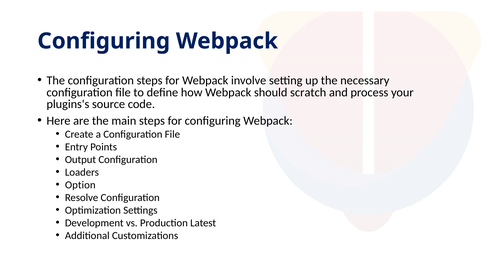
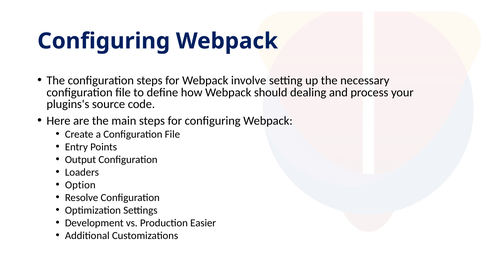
scratch: scratch -> dealing
Latest: Latest -> Easier
